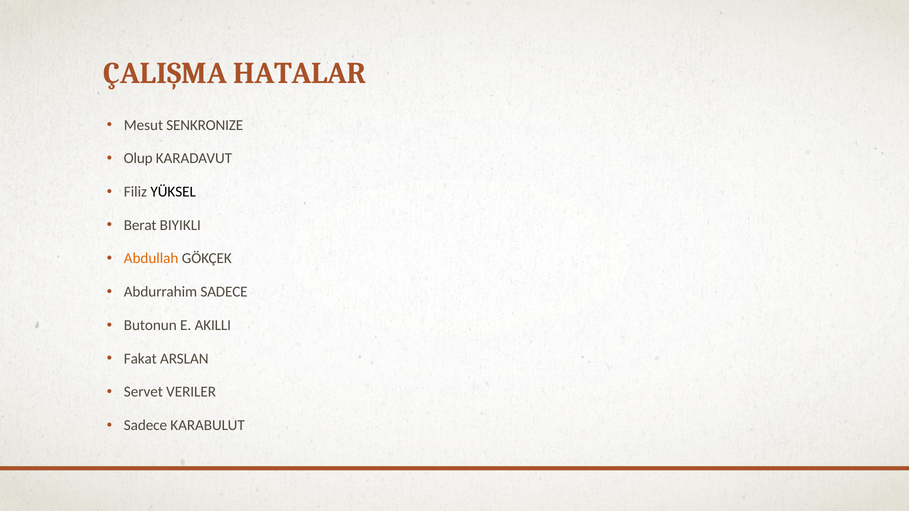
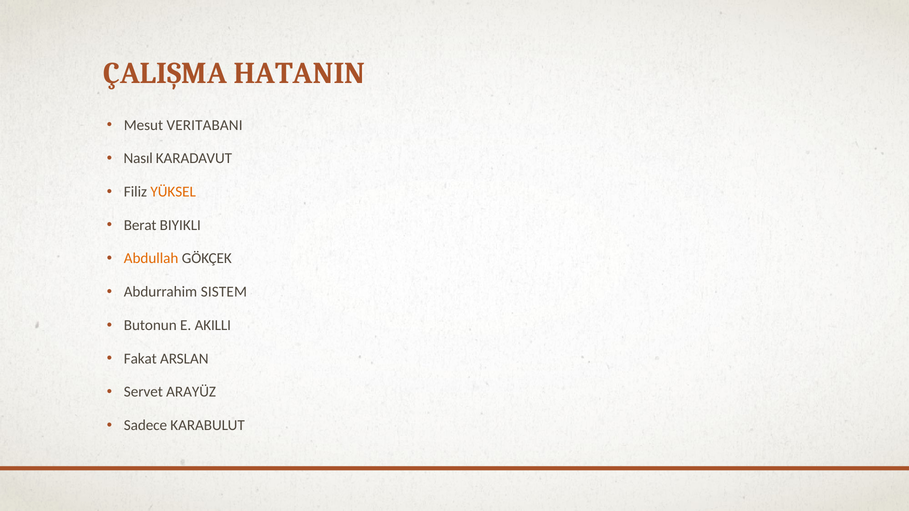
HATALAR: HATALAR -> HATANIN
SENKRONIZE: SENKRONIZE -> VERITABANI
Olup: Olup -> Nasıl
YÜKSEL colour: black -> orange
Abdurrahim SADECE: SADECE -> SISTEM
VERILER: VERILER -> ARAYÜZ
